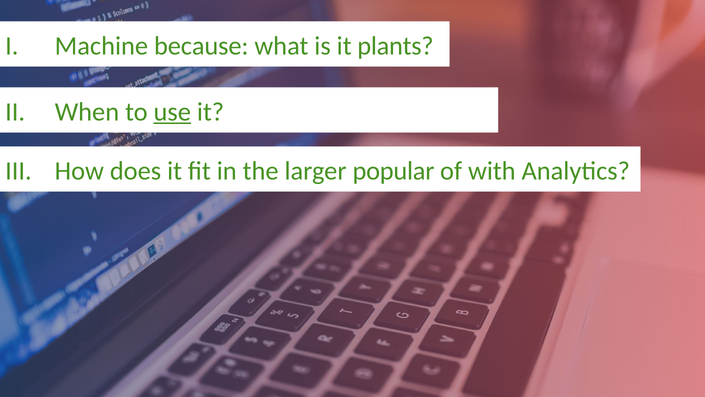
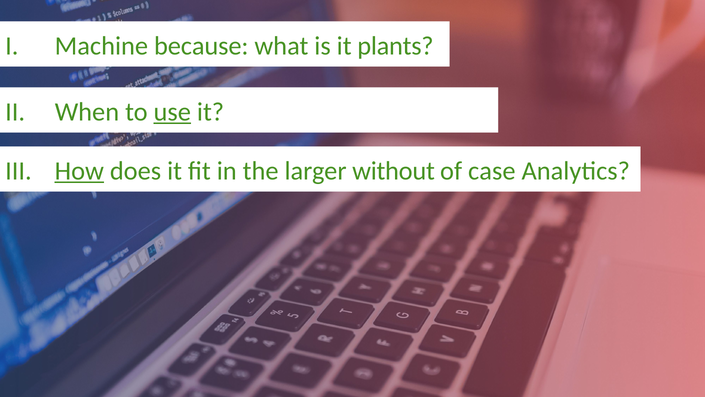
How underline: none -> present
popular: popular -> without
with: with -> case
